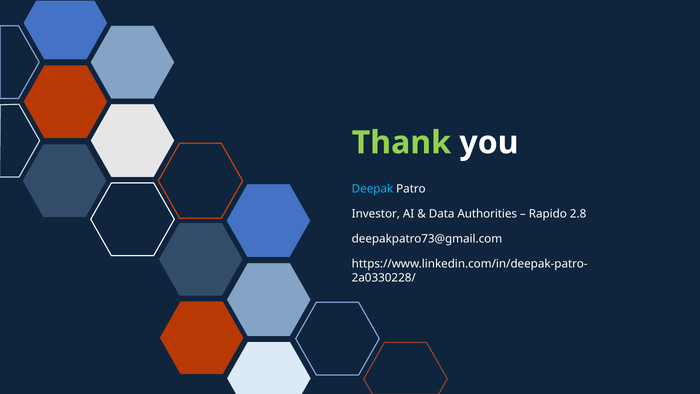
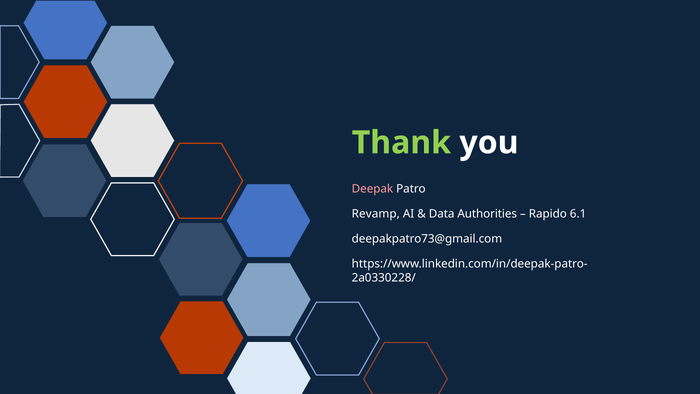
Deepak colour: light blue -> pink
Investor: Investor -> Revamp
2.8: 2.8 -> 6.1
